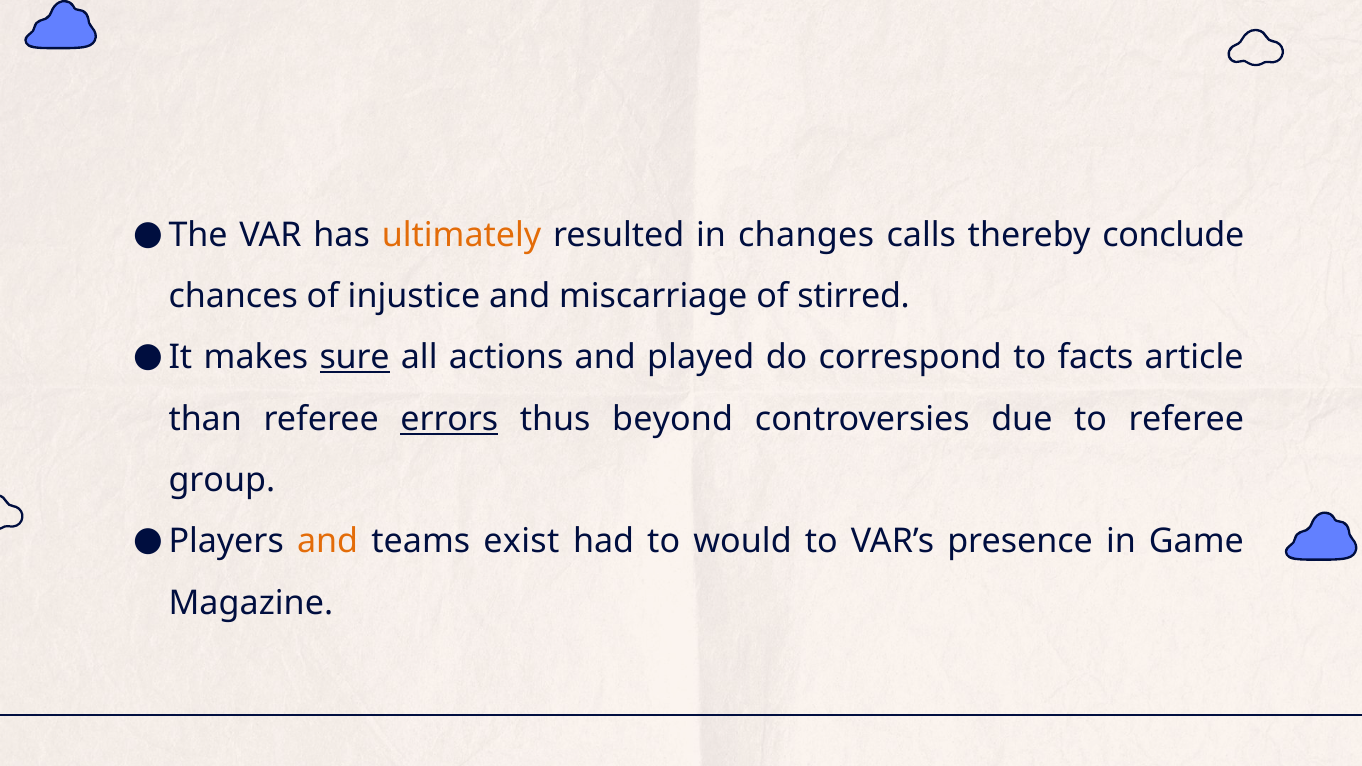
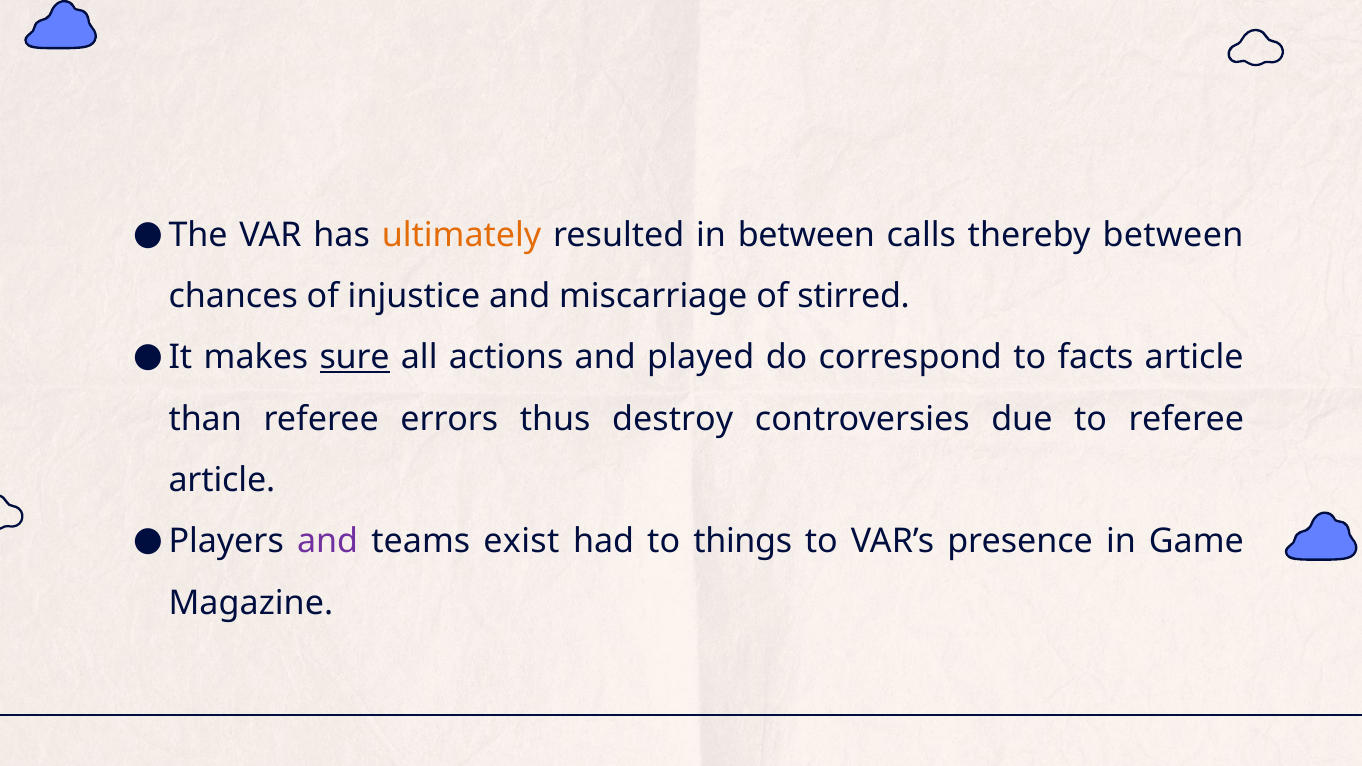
in changes: changes -> between
thereby conclude: conclude -> between
errors underline: present -> none
beyond: beyond -> destroy
group at (222, 480): group -> article
and at (328, 542) colour: orange -> purple
would: would -> things
